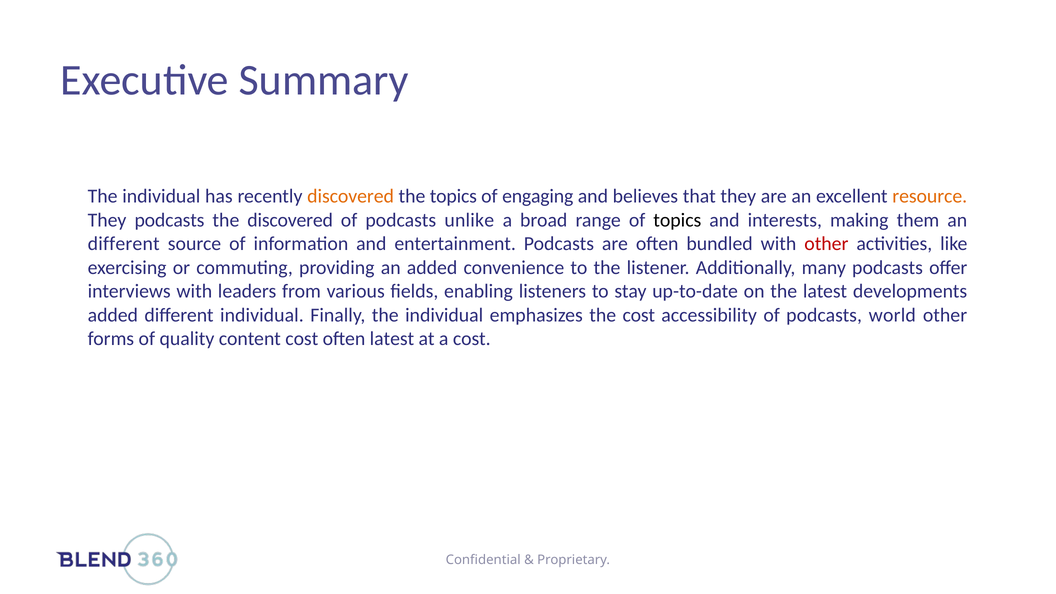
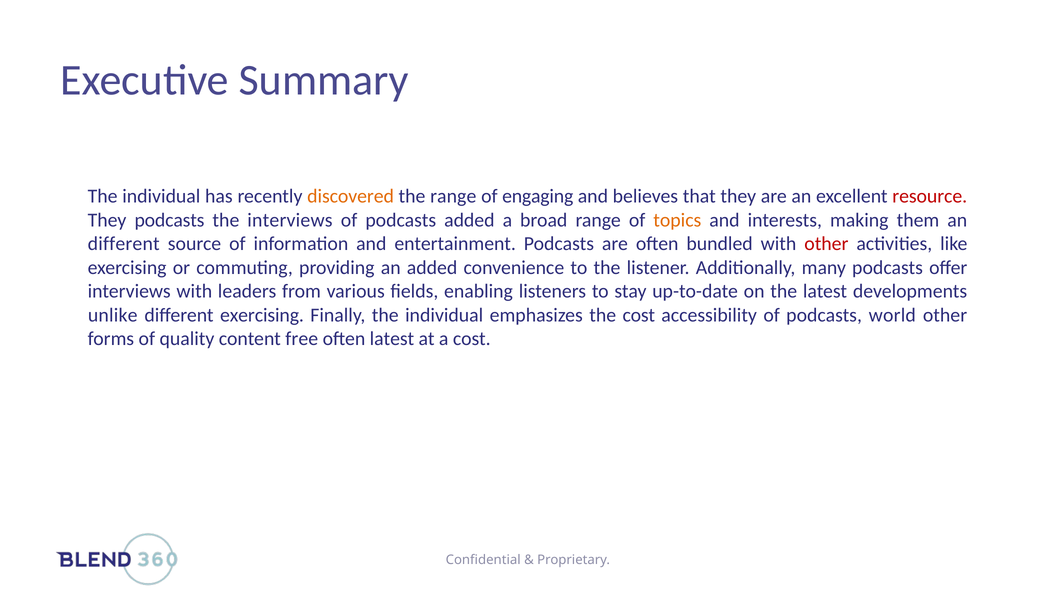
the topics: topics -> range
resource colour: orange -> red
the discovered: discovered -> interviews
podcasts unlike: unlike -> added
topics at (677, 220) colour: black -> orange
added at (113, 315): added -> unlike
different individual: individual -> exercising
content cost: cost -> free
